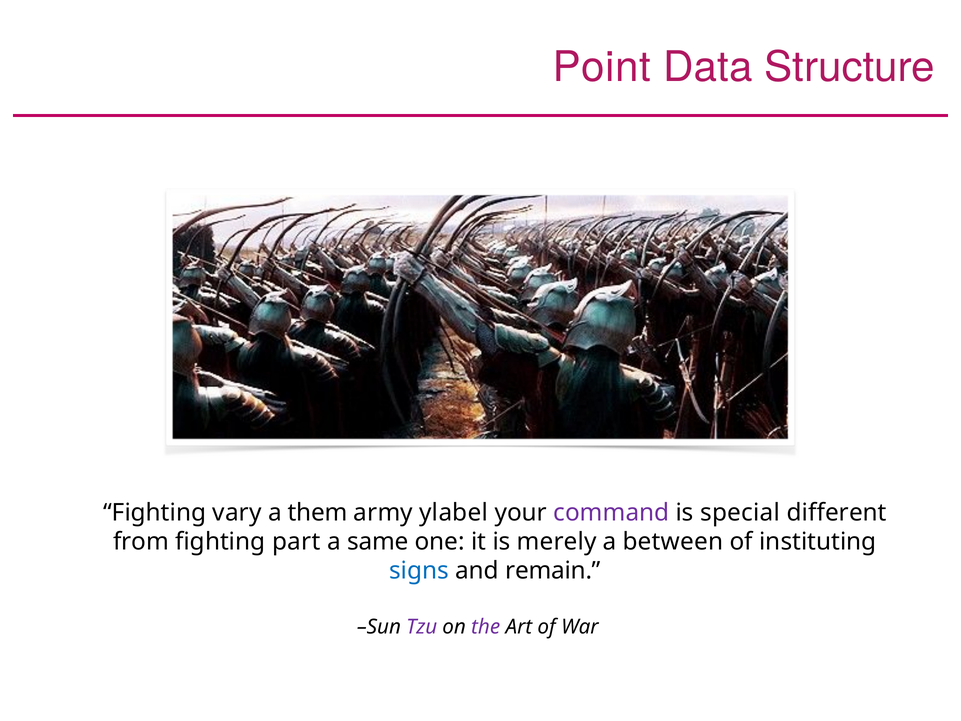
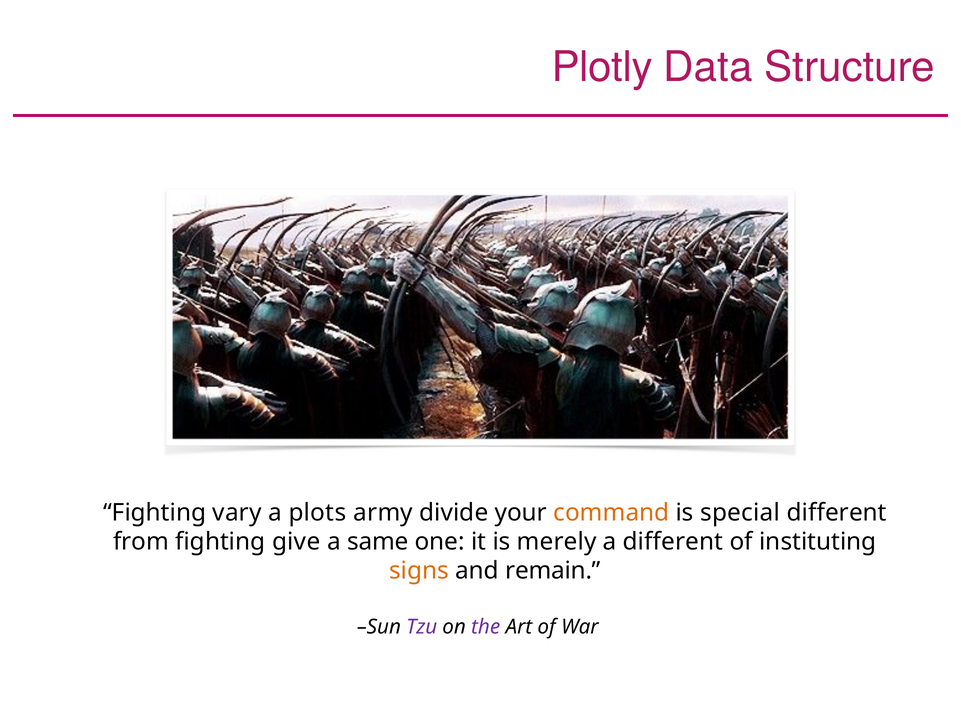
Point: Point -> Plotly
them: them -> plots
ylabel: ylabel -> divide
command colour: purple -> orange
part: part -> give
a between: between -> different
signs colour: blue -> orange
